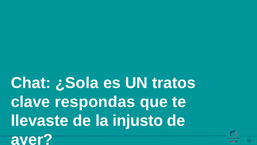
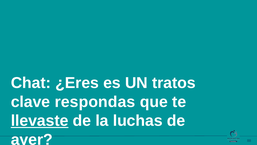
¿Sola: ¿Sola -> ¿Eres
llevaste underline: none -> present
injusto: injusto -> luchas
